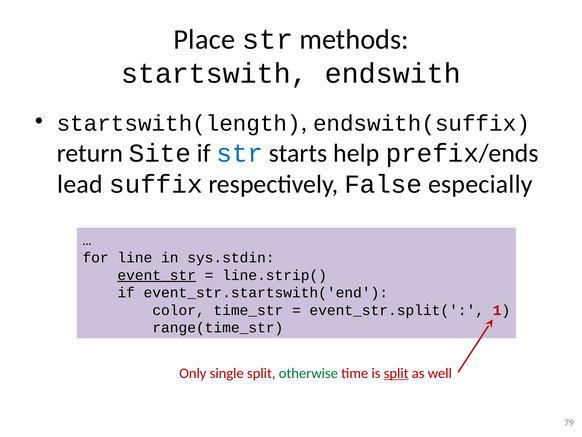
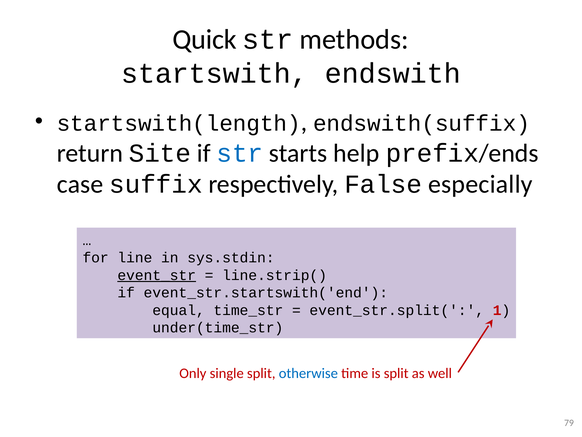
Place: Place -> Quick
lead: lead -> case
color: color -> equal
range(time_str: range(time_str -> under(time_str
otherwise colour: green -> blue
split at (396, 373) underline: present -> none
